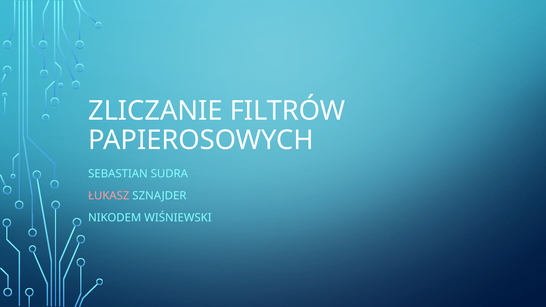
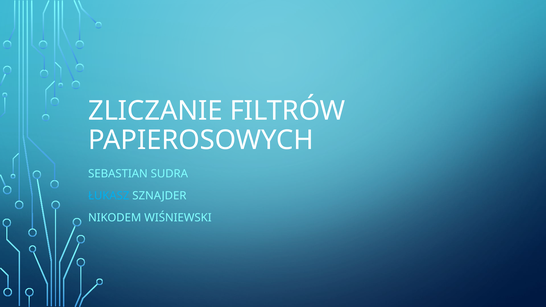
ŁUKASZ colour: pink -> light blue
